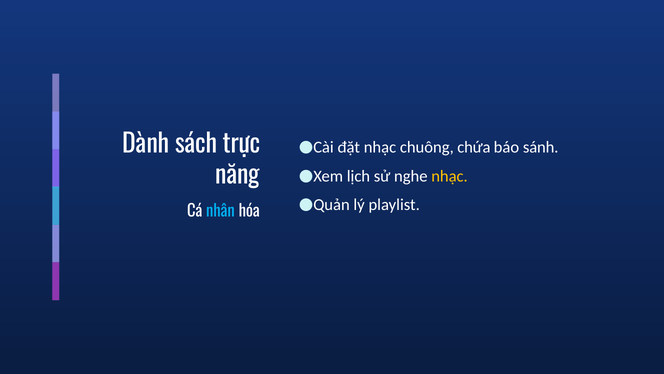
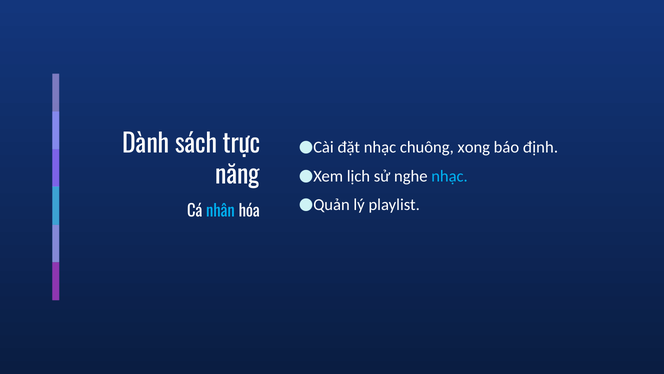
chứa: chứa -> xong
sánh: sánh -> định
nhạc at (450, 176) colour: yellow -> light blue
